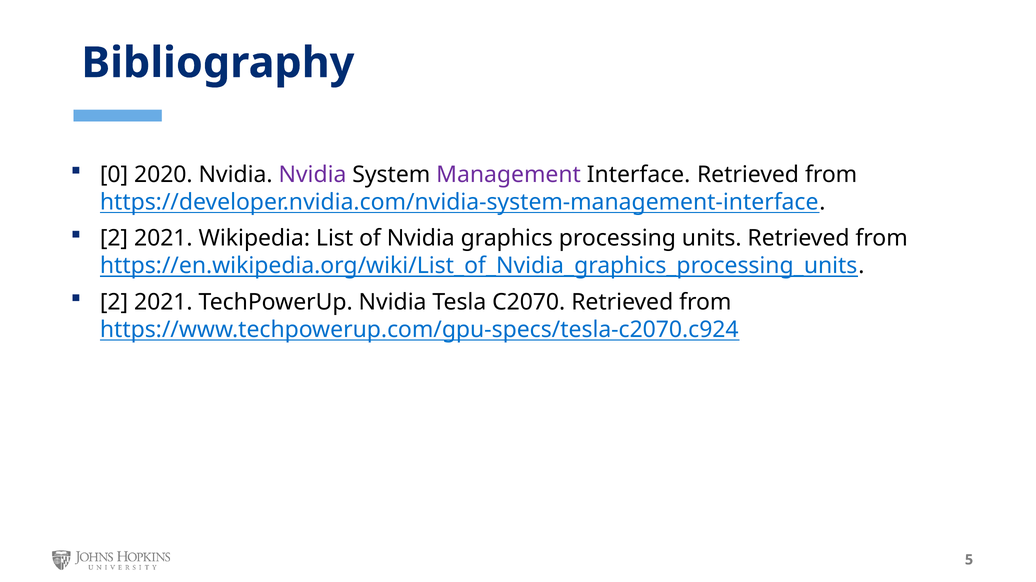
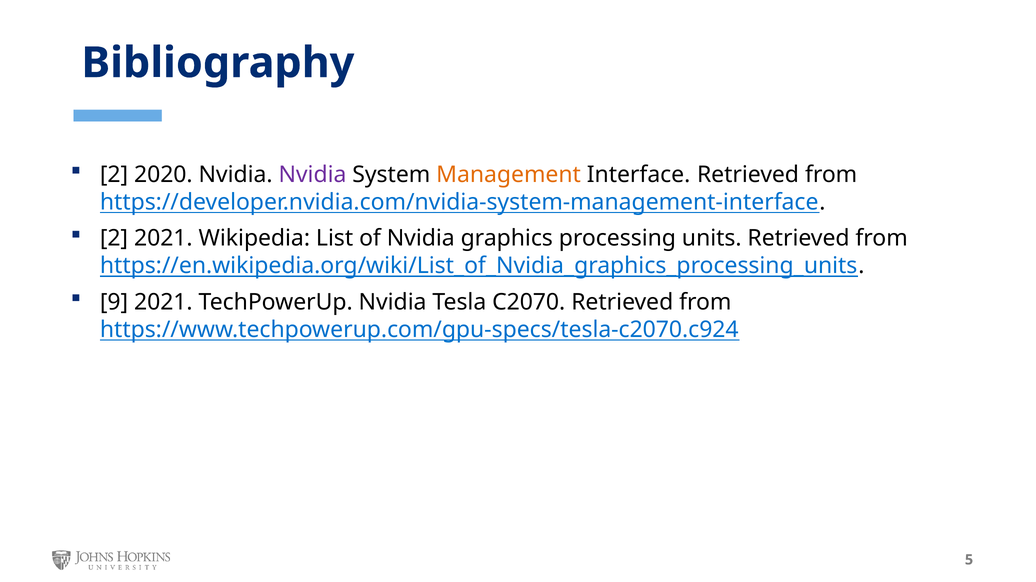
0 at (114, 175): 0 -> 2
Management colour: purple -> orange
2 at (114, 302): 2 -> 9
